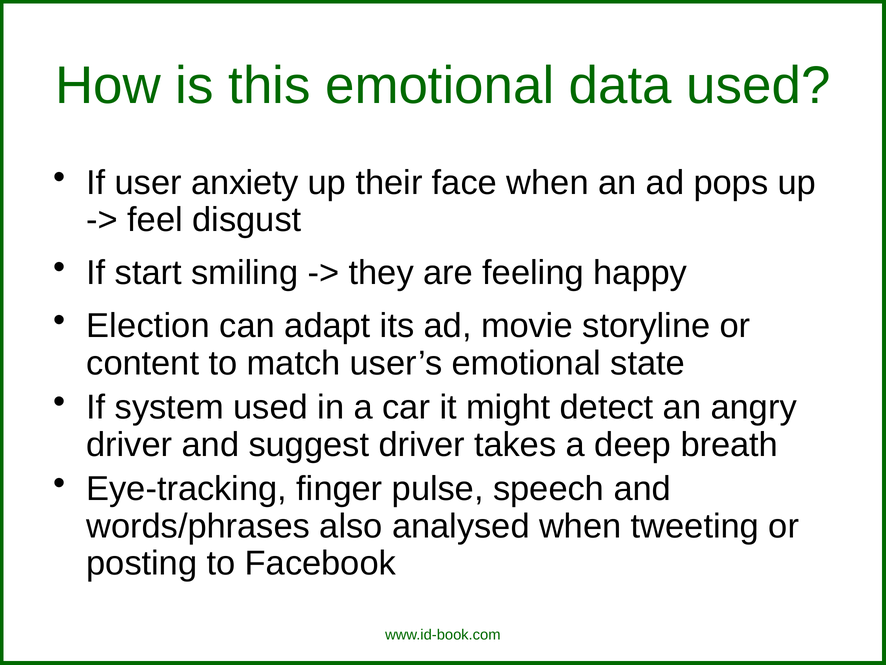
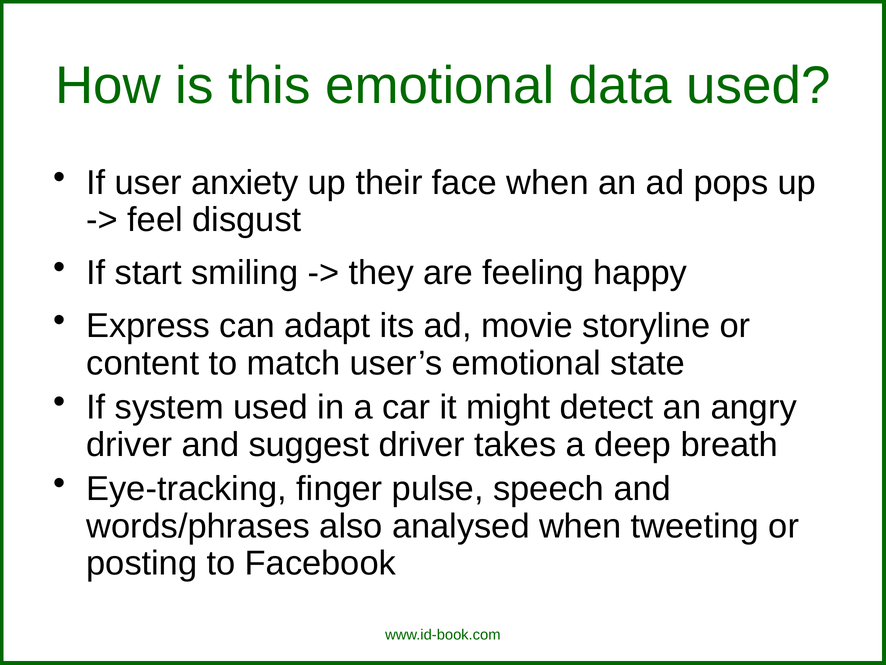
Election: Election -> Express
